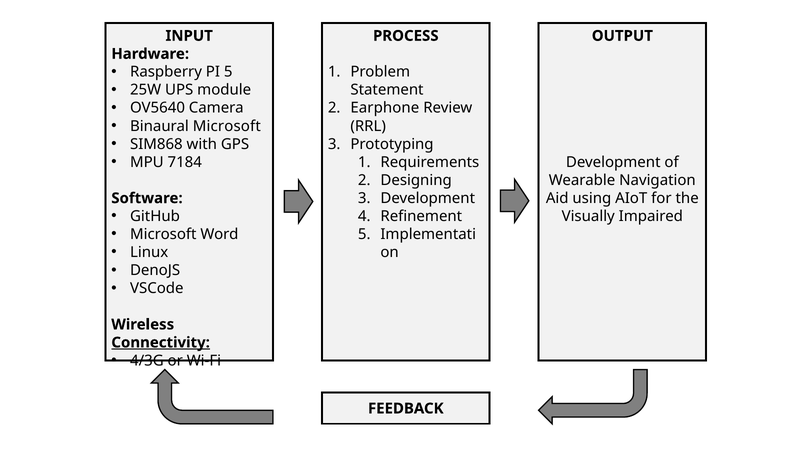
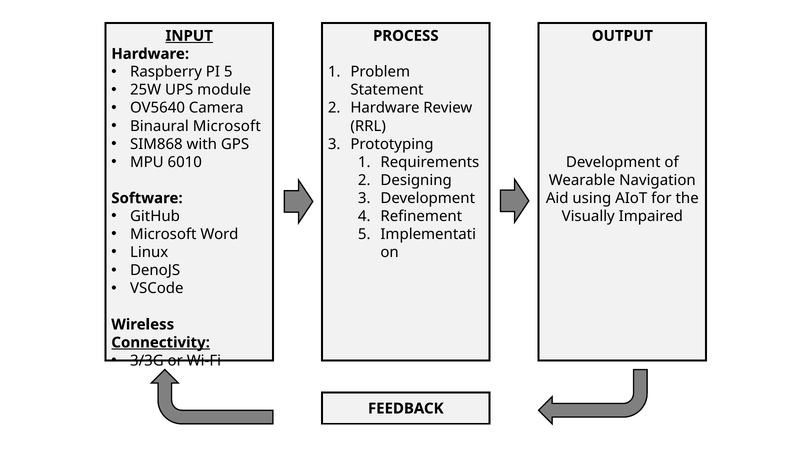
INPUT underline: none -> present
Earphone at (385, 108): Earphone -> Hardware
7184: 7184 -> 6010
4/3G: 4/3G -> 3/3G
